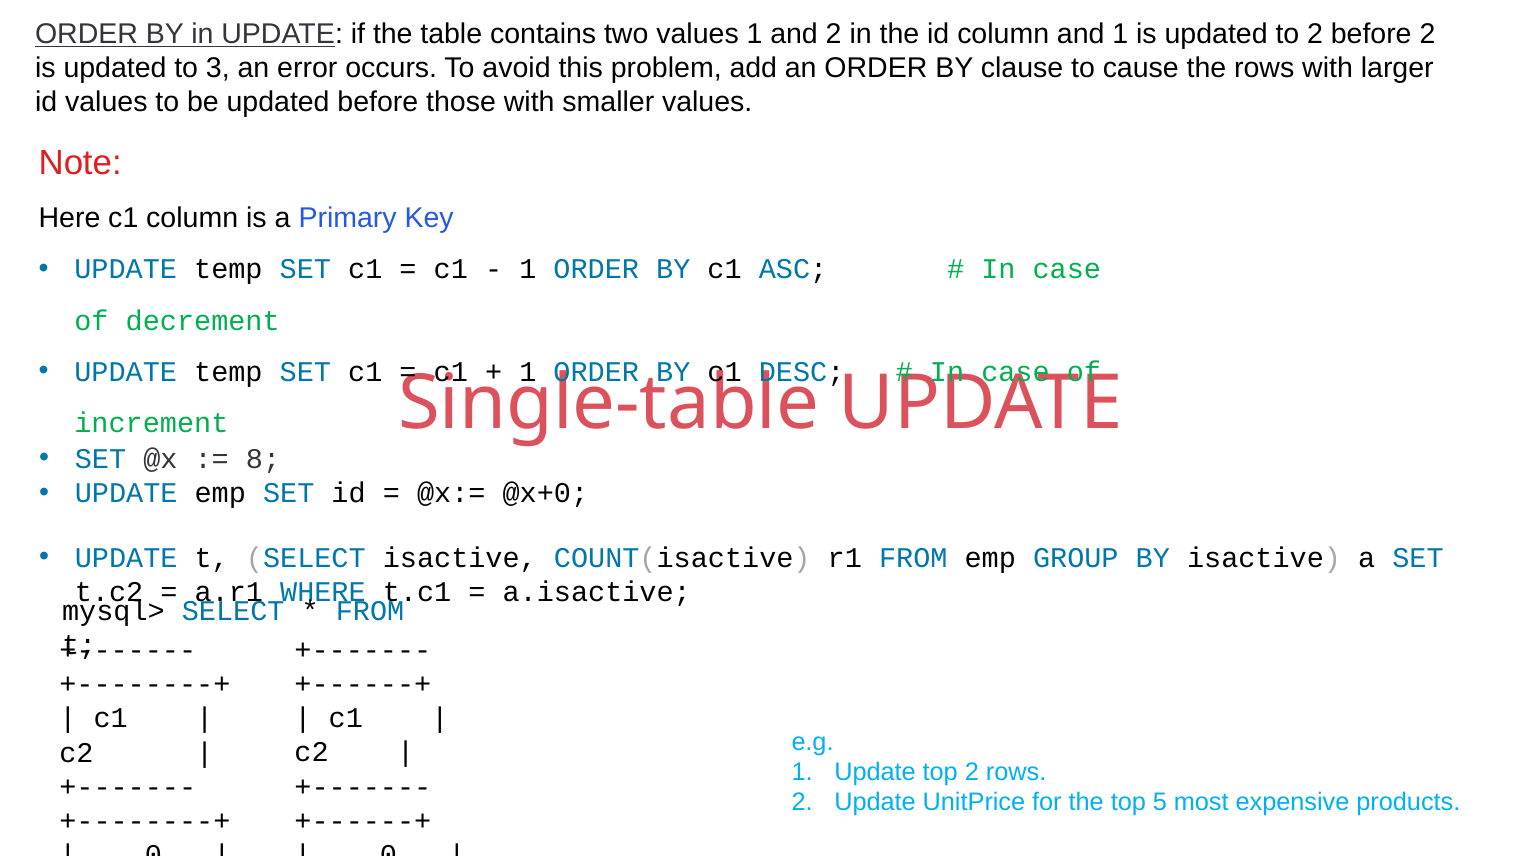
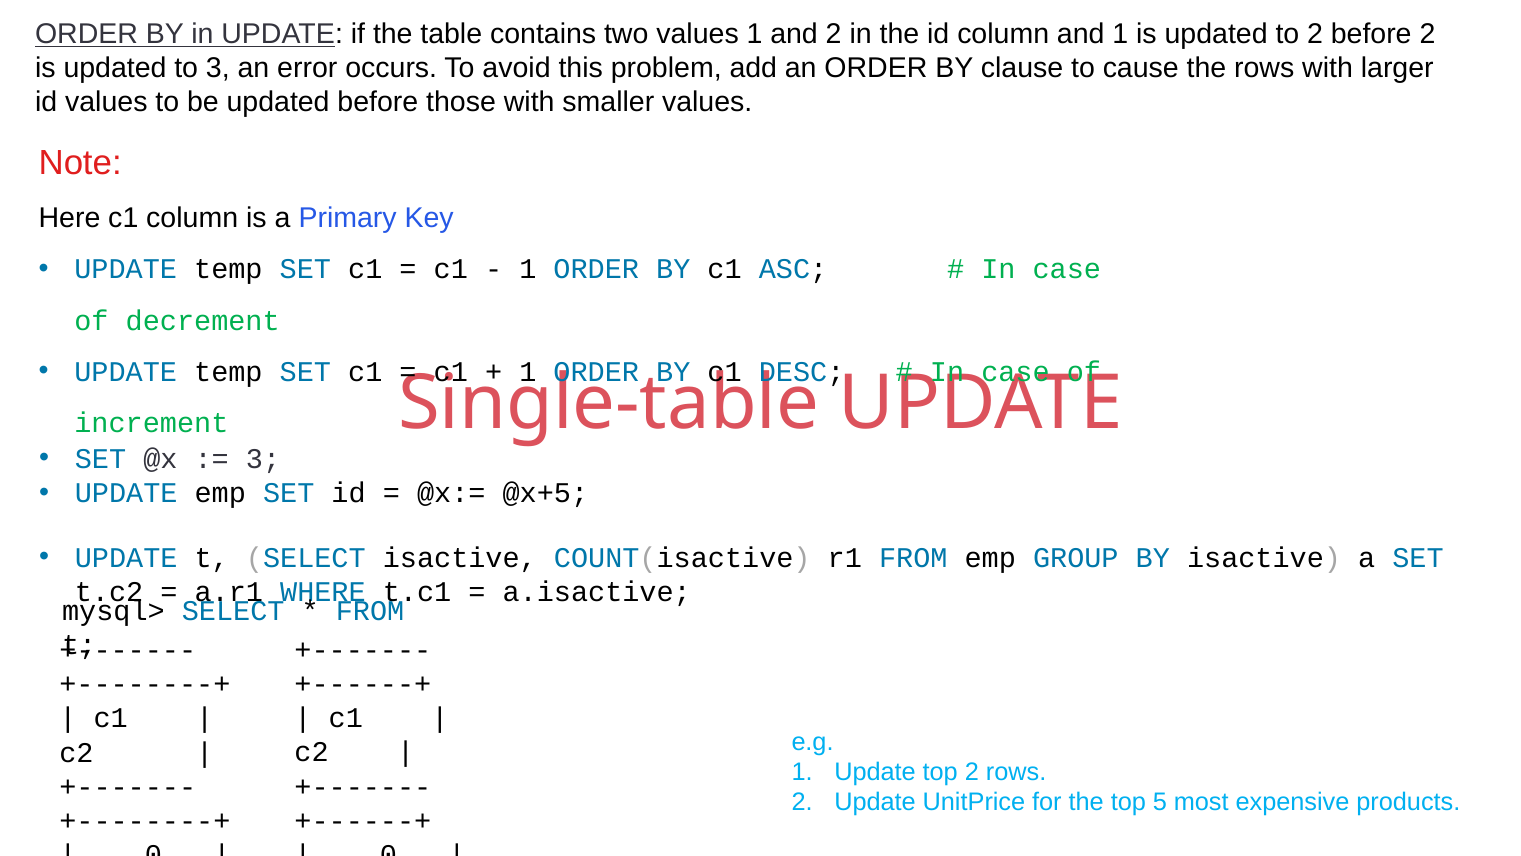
8 at (263, 459): 8 -> 3
@x+0: @x+0 -> @x+5
